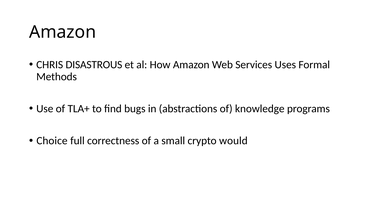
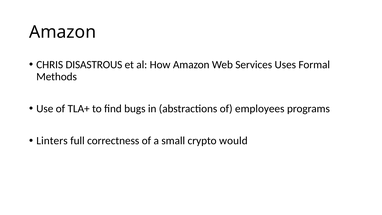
knowledge: knowledge -> employees
Choice: Choice -> Linters
